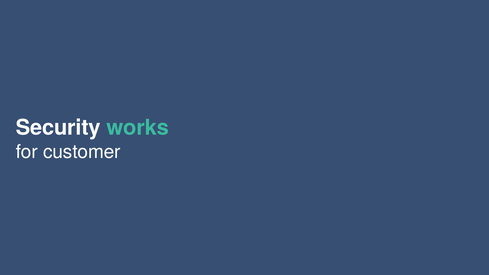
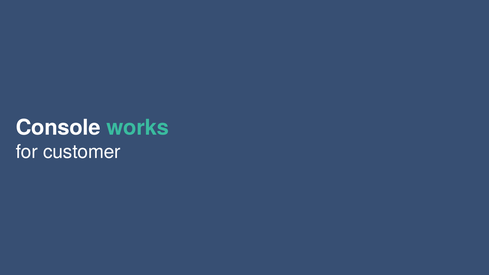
Security: Security -> Console
